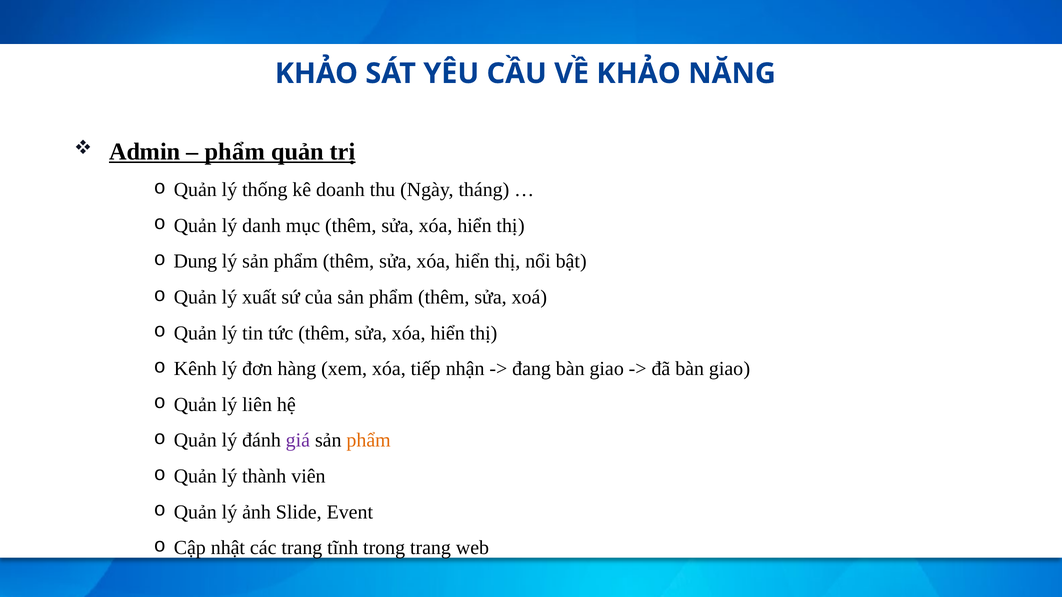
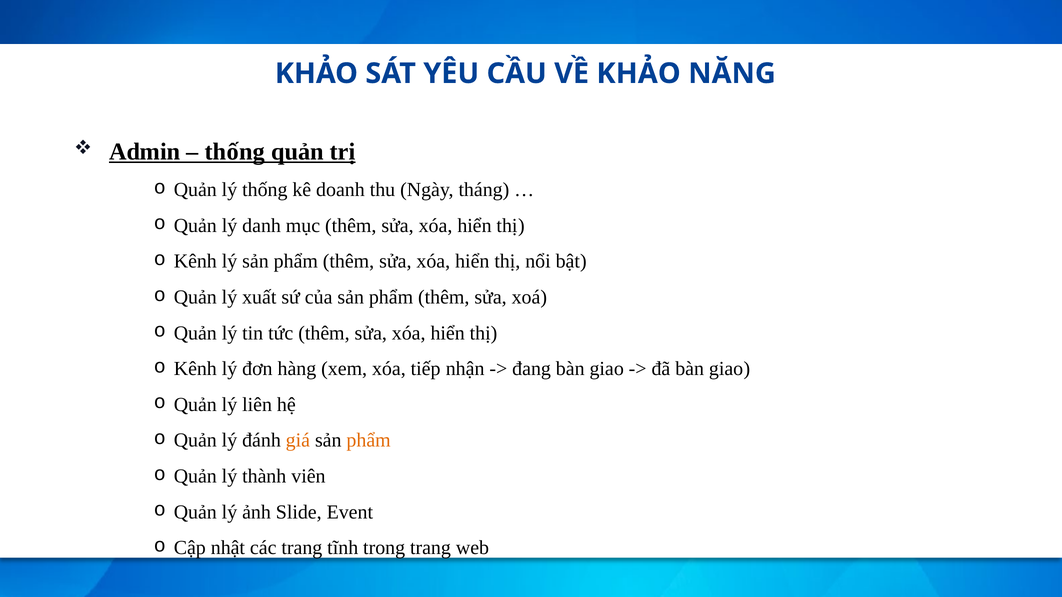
phẩm at (235, 152): phẩm -> thống
Dung at (195, 261): Dung -> Kênh
giá colour: purple -> orange
